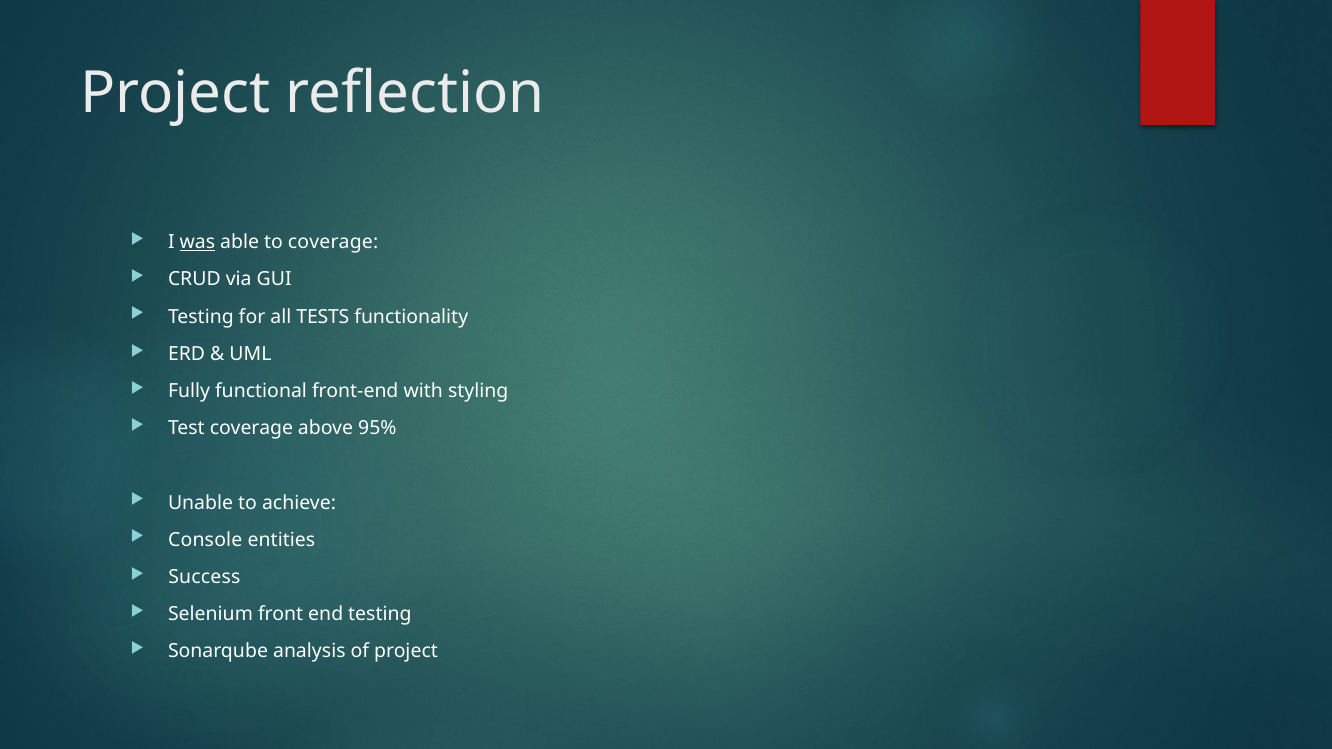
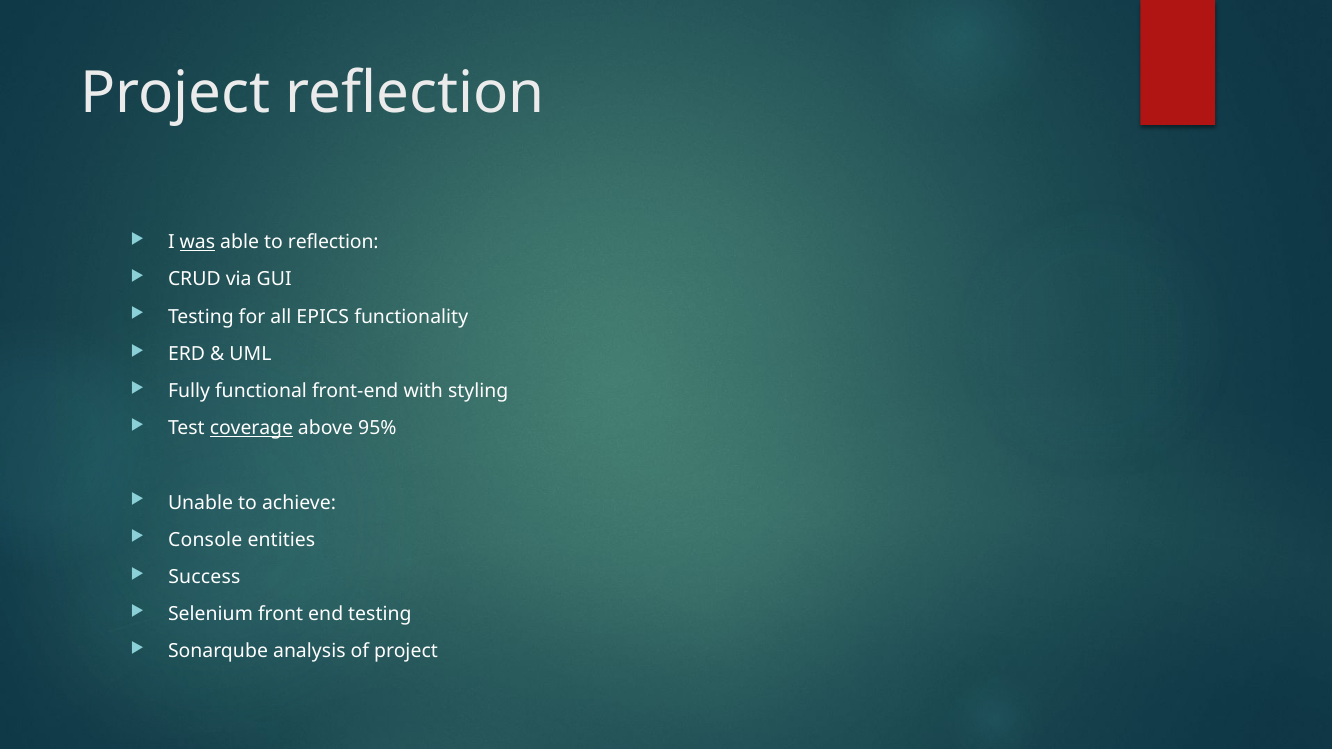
to coverage: coverage -> reflection
TESTS: TESTS -> EPICS
coverage at (251, 428) underline: none -> present
